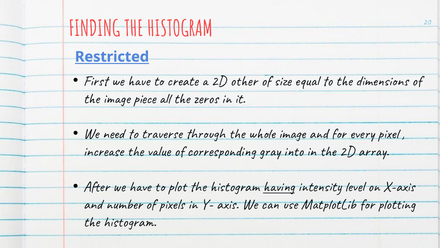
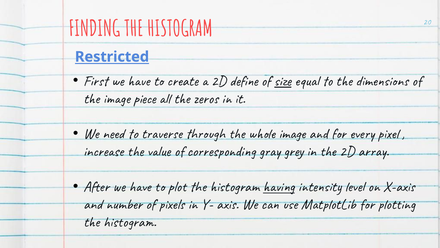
other: other -> define
size underline: none -> present
into: into -> grey
